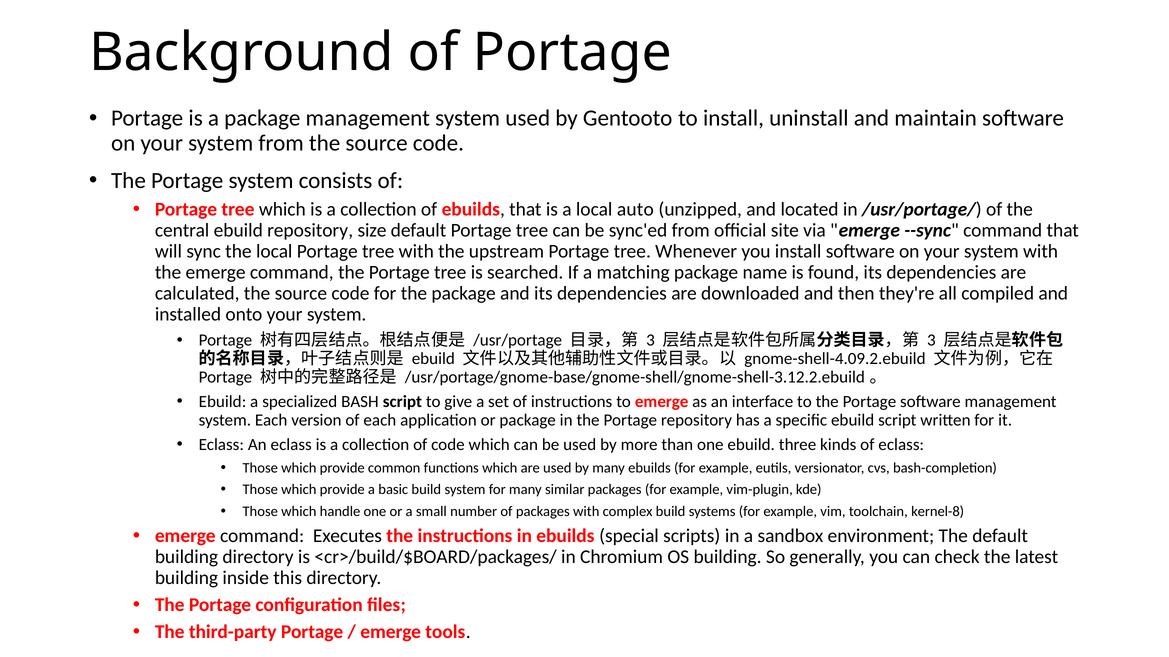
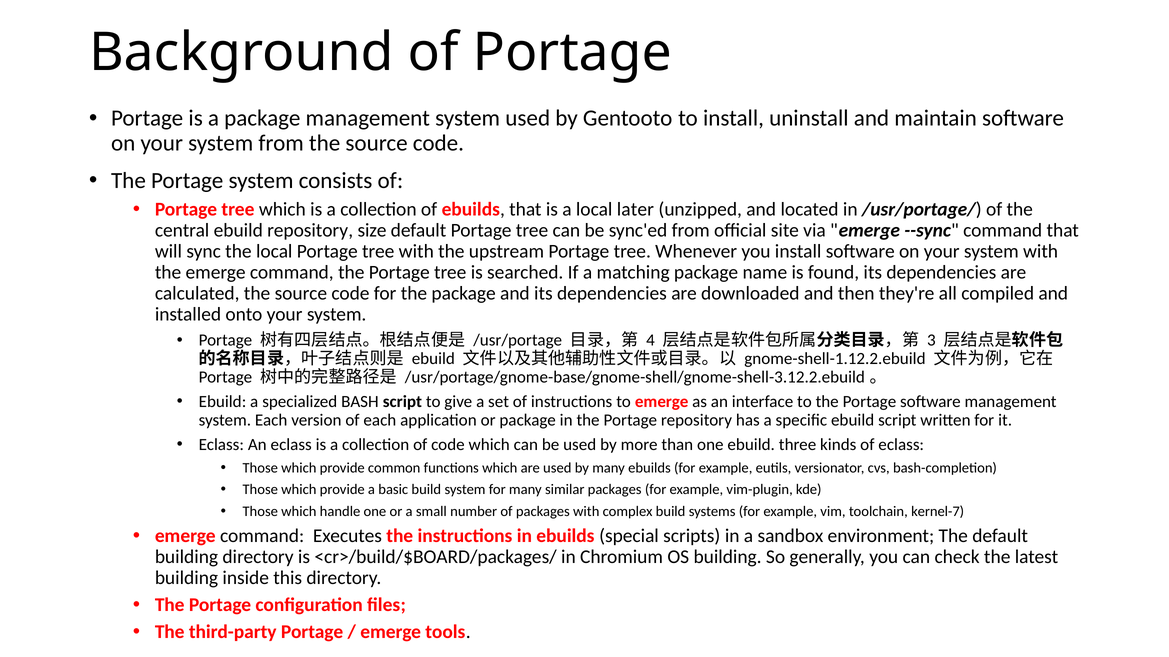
auto: auto -> later
3 at (651, 341): 3 -> 4
gnome-shell-4.09.2.ebuild: gnome-shell-4.09.2.ebuild -> gnome-shell-1.12.2.ebuild
kernel-8: kernel-8 -> kernel-7
